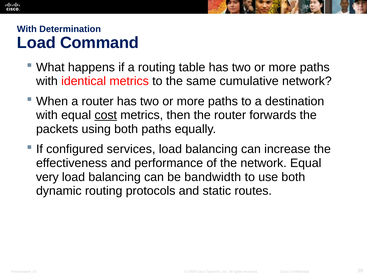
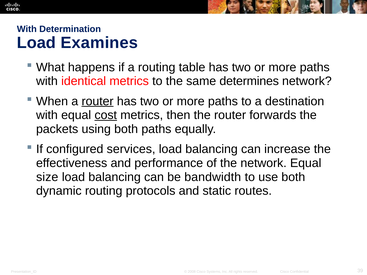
Command: Command -> Examines
cumulative: cumulative -> determines
router at (98, 101) underline: none -> present
very: very -> size
